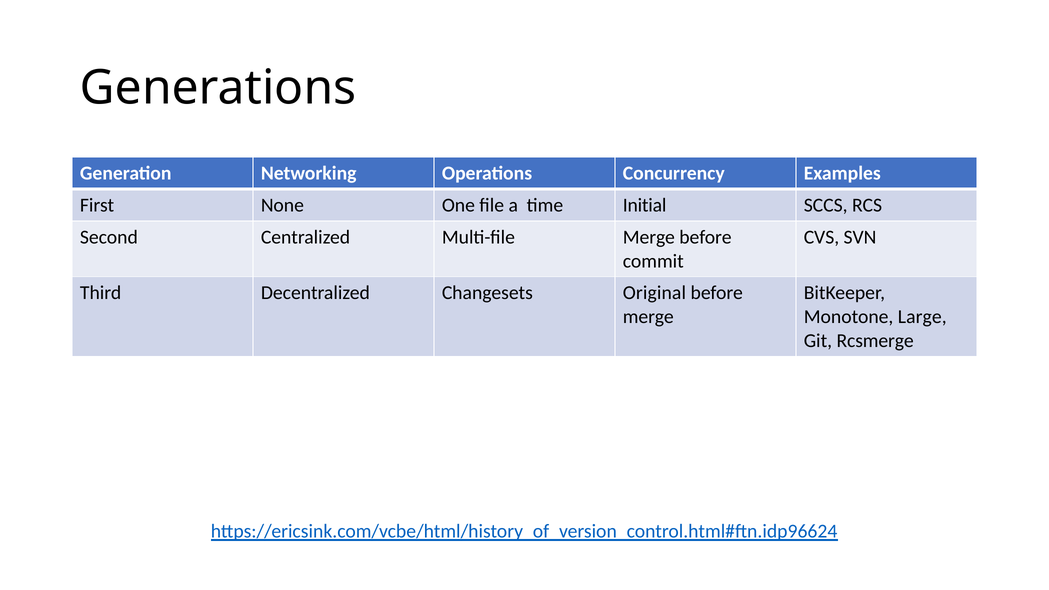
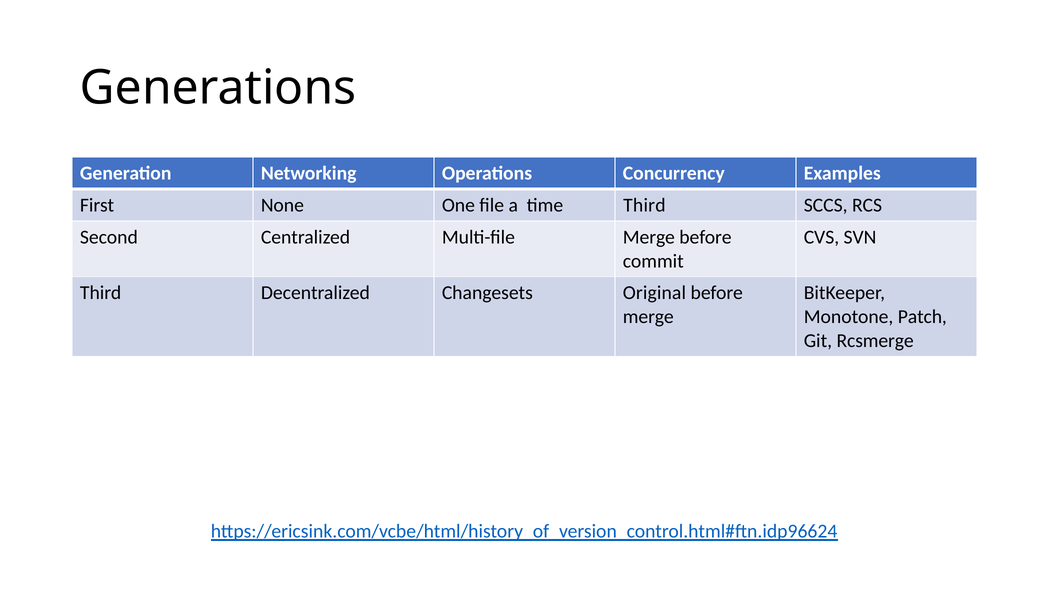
time Initial: Initial -> Third
Large: Large -> Patch
